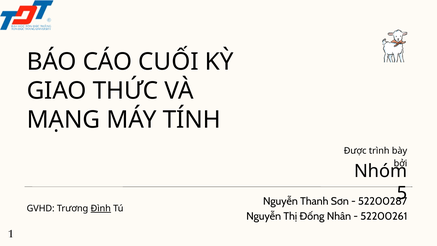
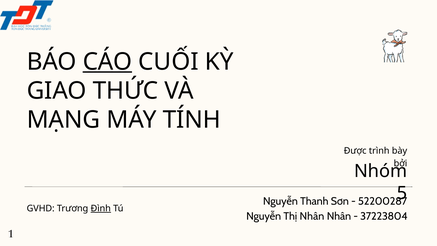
CÁO underline: none -> present
Thị Đống: Đống -> Nhân
52200261: 52200261 -> 37223804
